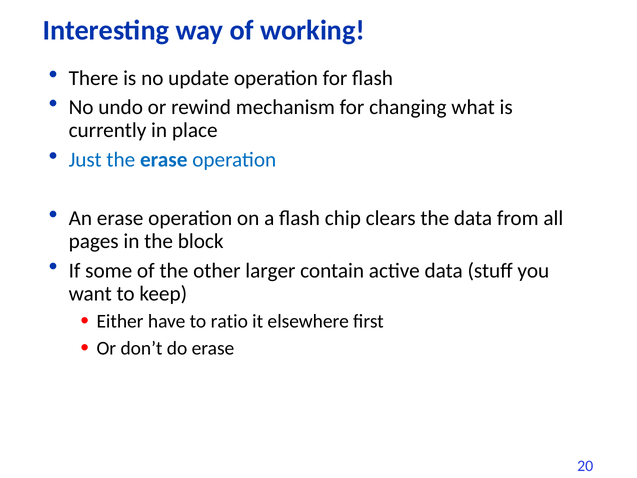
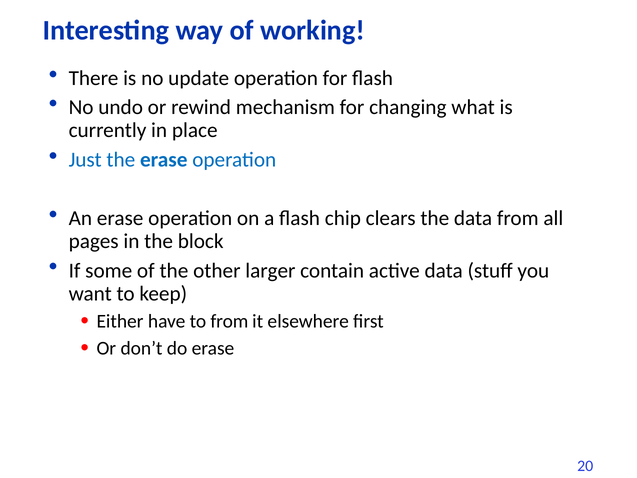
to ratio: ratio -> from
